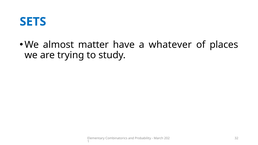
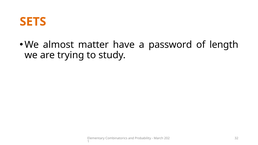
SETS colour: blue -> orange
whatever: whatever -> password
places: places -> length
